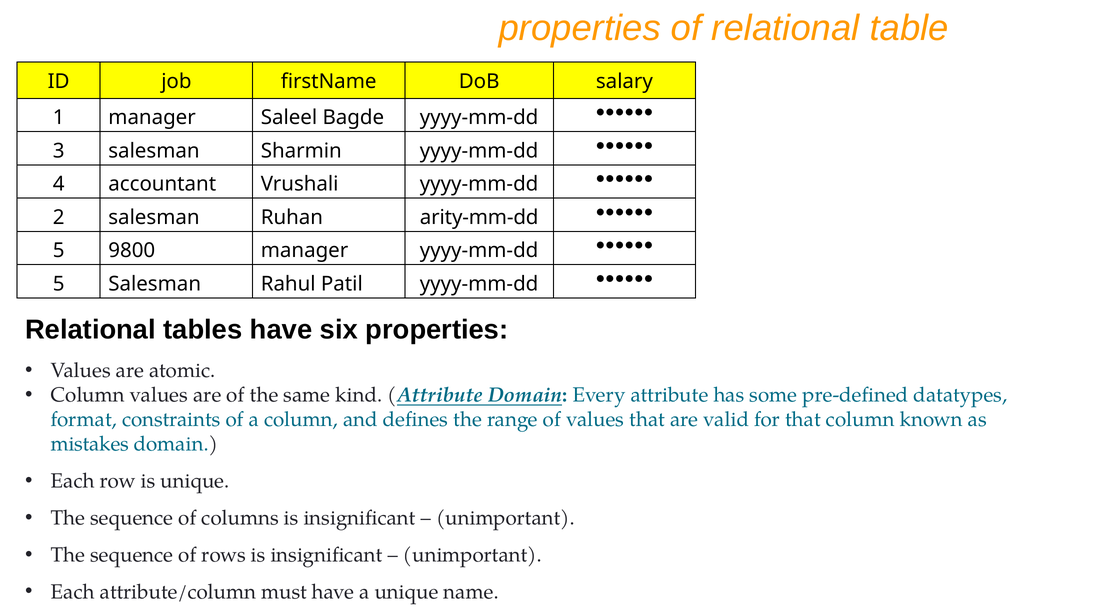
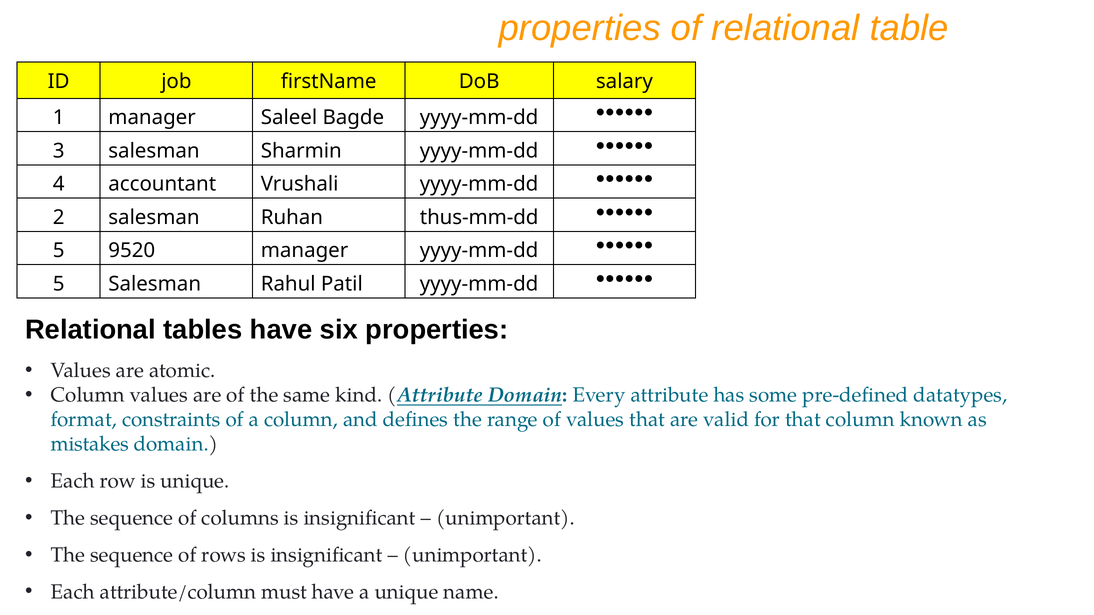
arity-mm-dd: arity-mm-dd -> thus-mm-dd
9800: 9800 -> 9520
